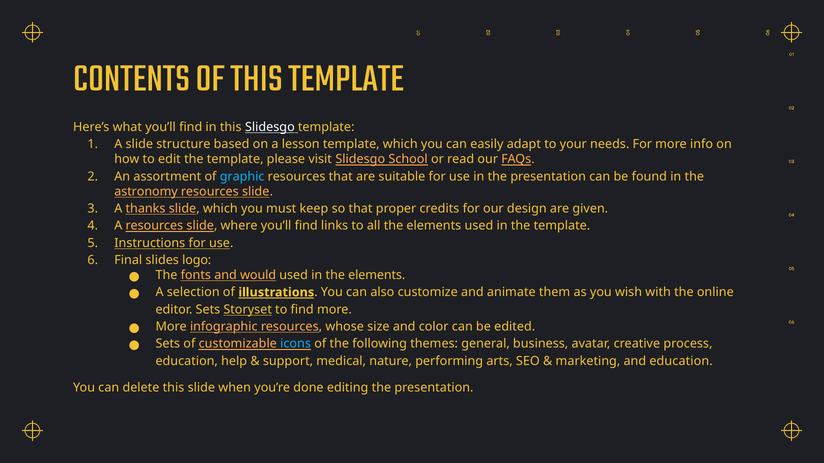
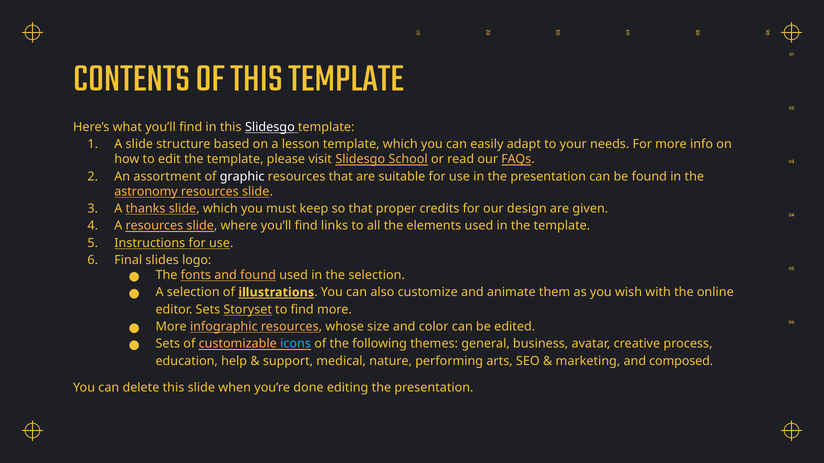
graphic colour: light blue -> white
and would: would -> found
in the elements: elements -> selection
and education: education -> composed
